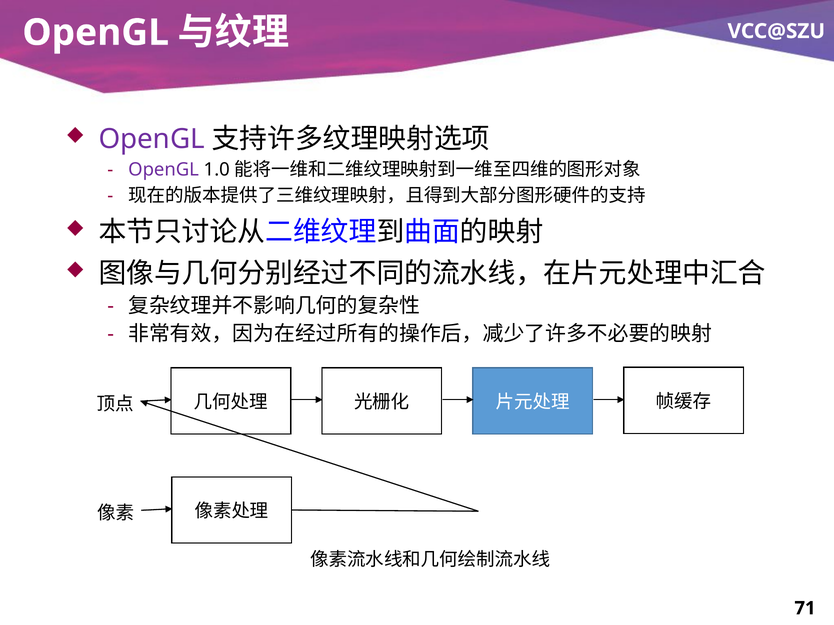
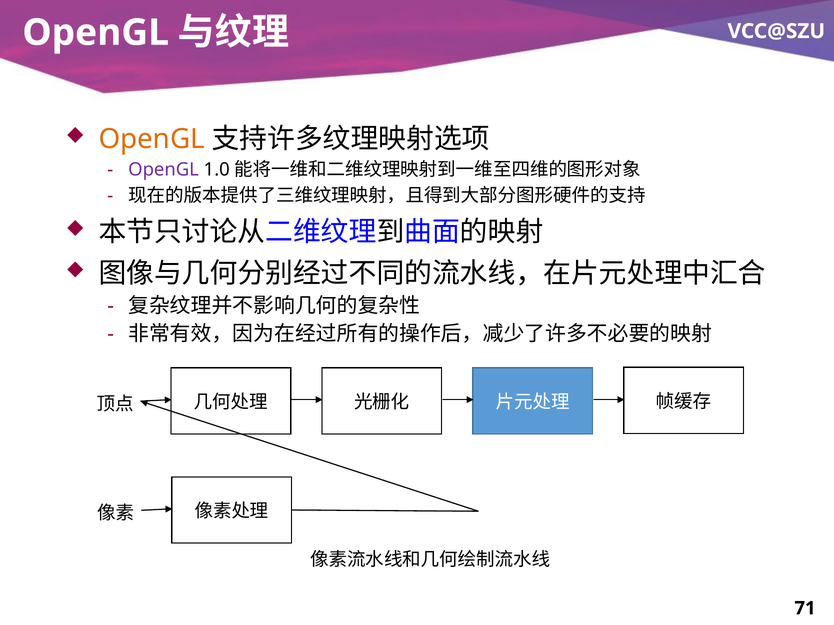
OpenGL at (152, 139) colour: purple -> orange
